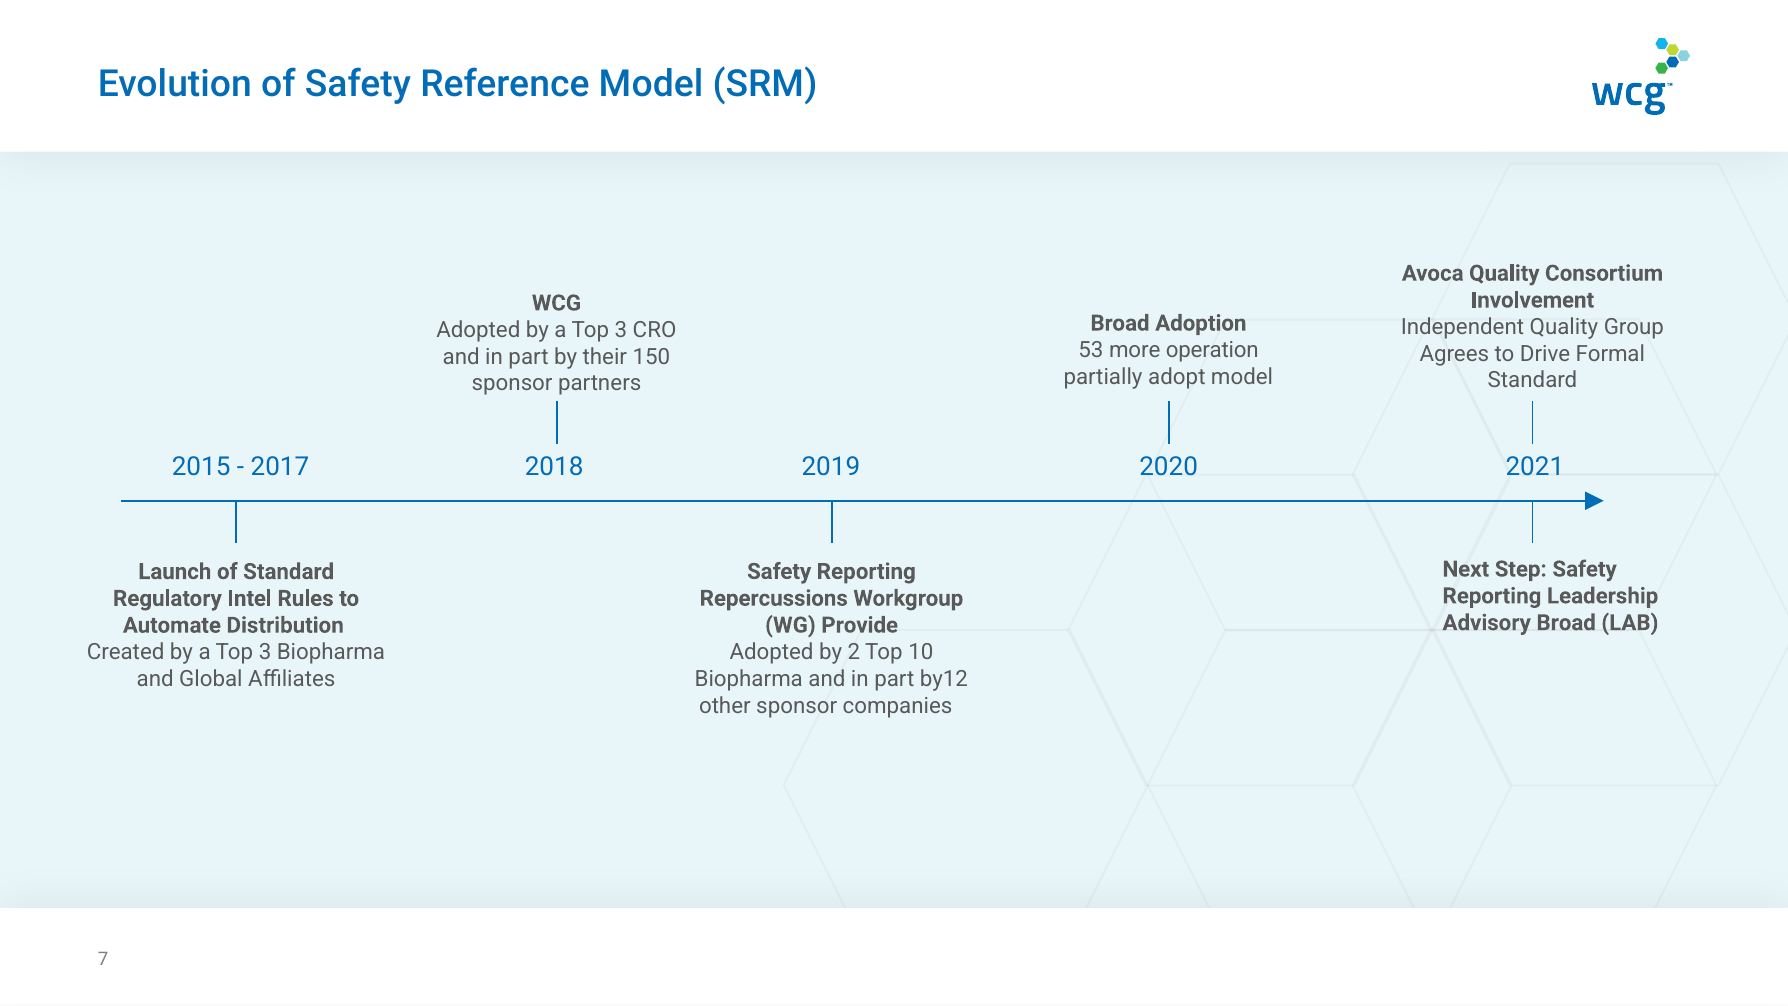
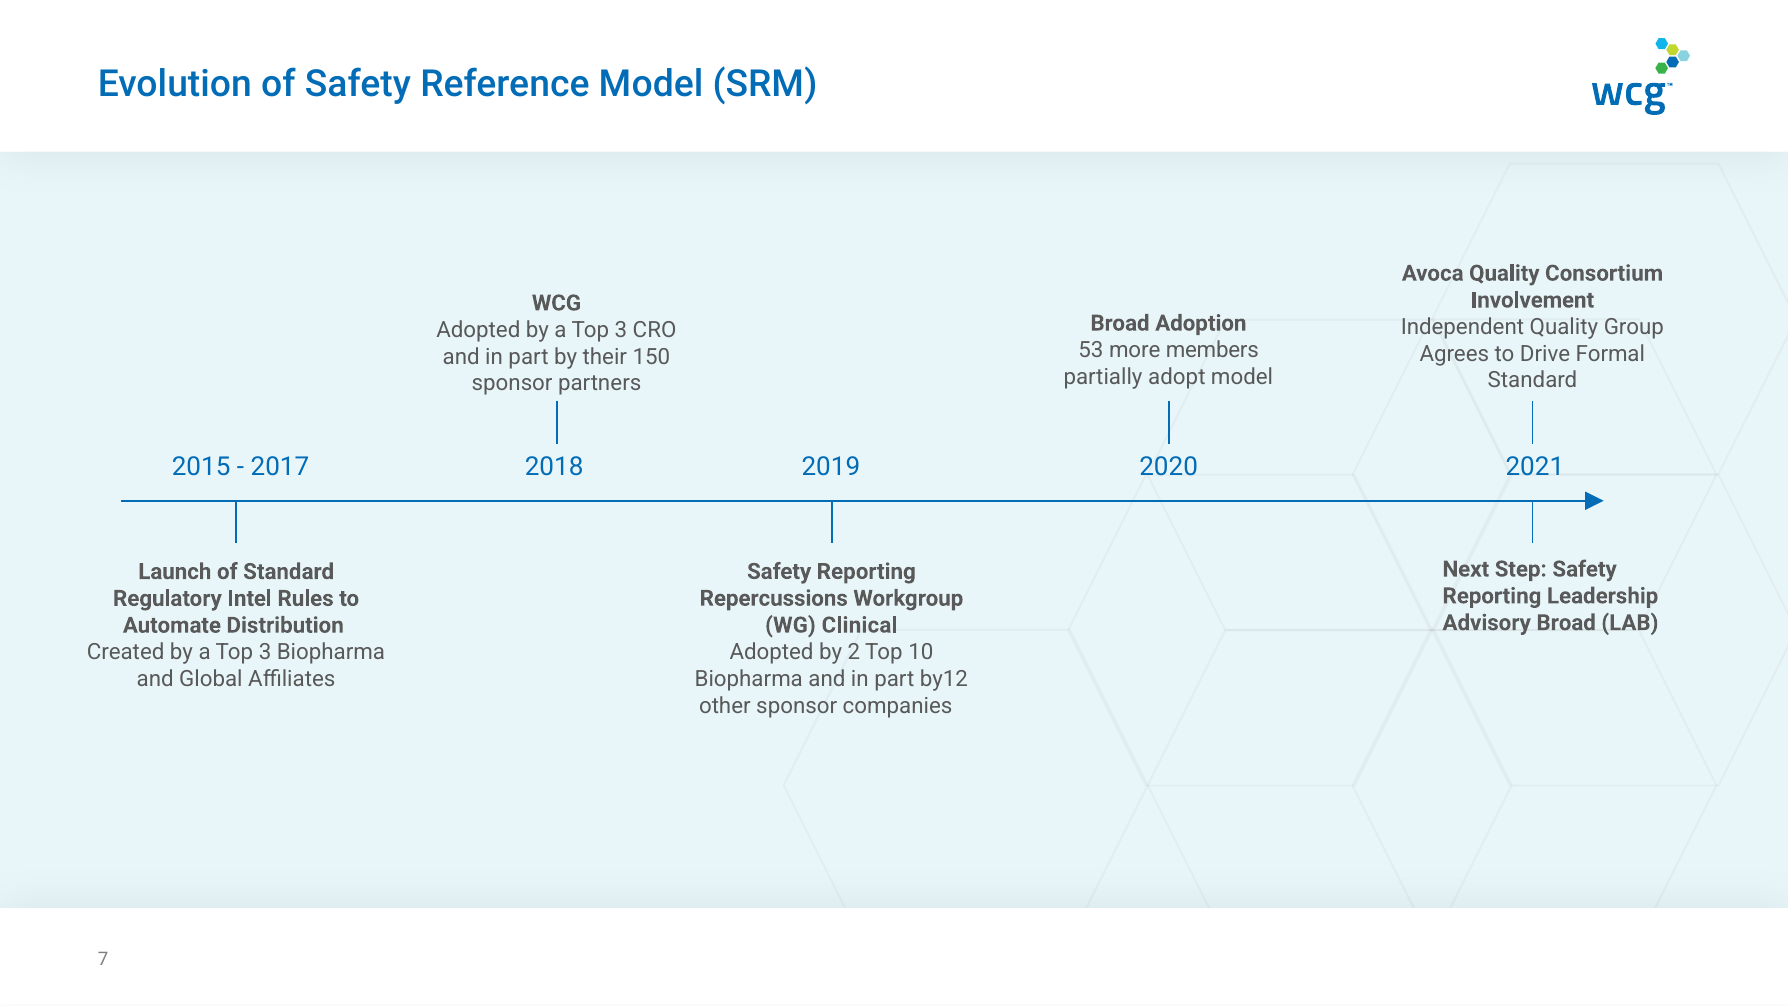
operation: operation -> members
Provide: Provide -> Clinical
